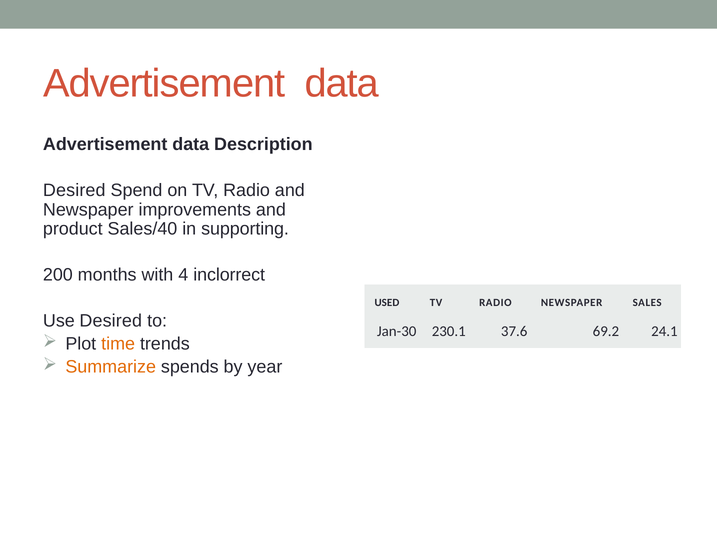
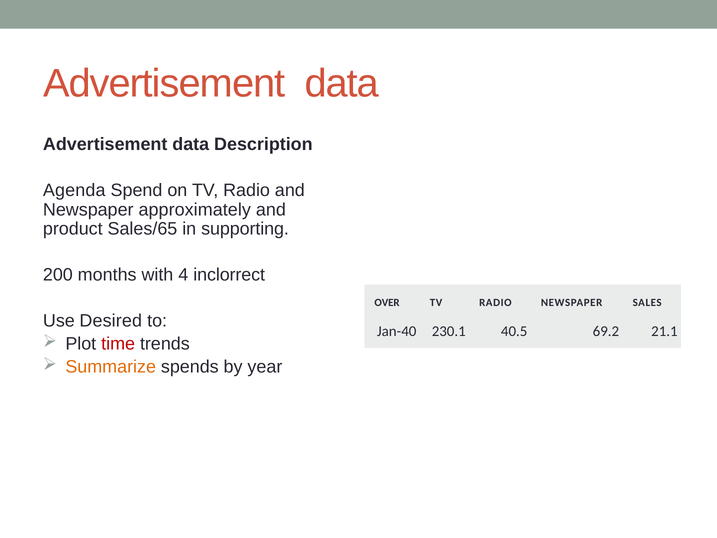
Desired at (74, 190): Desired -> Agenda
improvements: improvements -> approximately
Sales/40: Sales/40 -> Sales/65
USED: USED -> OVER
Jan-30: Jan-30 -> Jan-40
37.6: 37.6 -> 40.5
24.1: 24.1 -> 21.1
time colour: orange -> red
